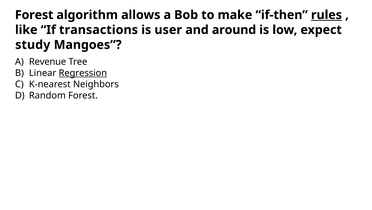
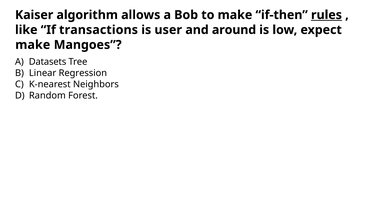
Forest at (34, 15): Forest -> Kaiser
study at (33, 45): study -> make
Revenue: Revenue -> Datasets
Regression underline: present -> none
